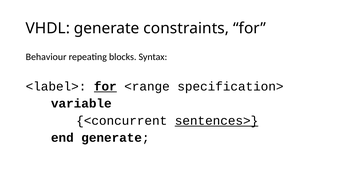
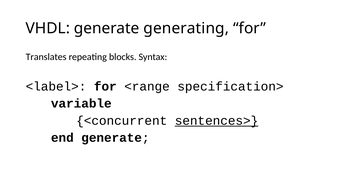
constraints: constraints -> generating
Behaviour: Behaviour -> Translates
for at (105, 87) underline: present -> none
